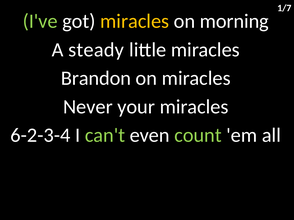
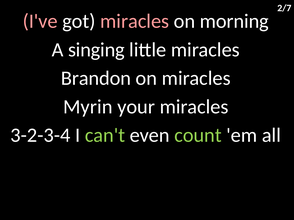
1/7: 1/7 -> 2/7
I've colour: light green -> pink
miracles at (135, 21) colour: yellow -> pink
steady: steady -> singing
Never: Never -> Myrin
6-2-3-4: 6-2-3-4 -> 3-2-3-4
